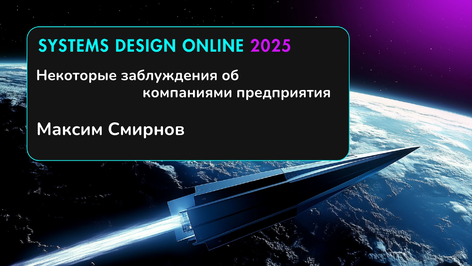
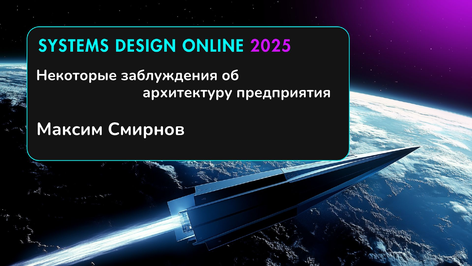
компаниями: компаниями -> архитектуру
